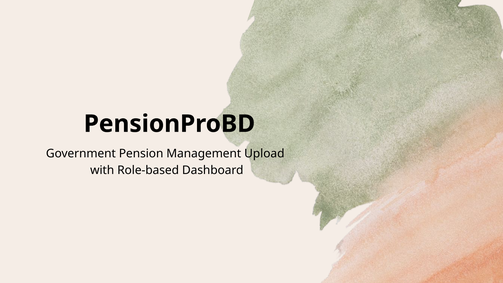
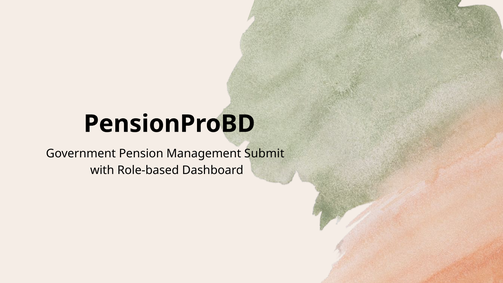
Upload: Upload -> Submit
